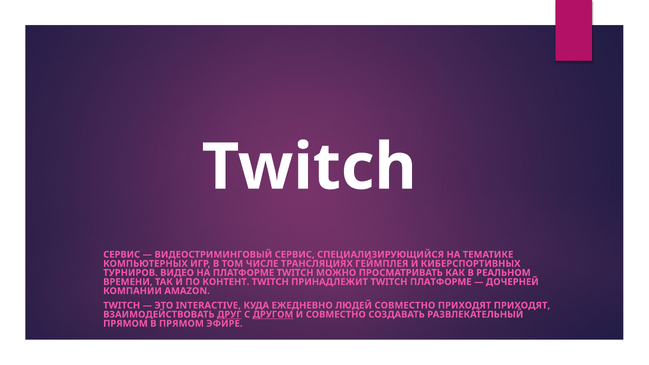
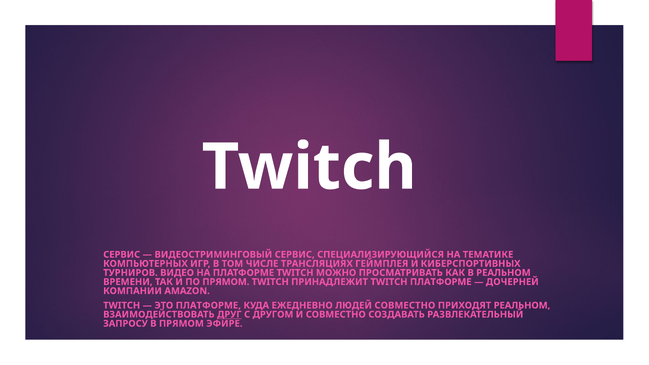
ПО КОНТЕНТ: КОНТЕНТ -> ПРЯМОМ
ЭТО INTERACTIVE: INTERACTIVE -> ПЛАТФОРМЕ
ПРИХОДЯТ ПРИХОДЯТ: ПРИХОДЯТ -> РЕАЛЬНОМ
ДРУГОМ underline: present -> none
ПРЯМОМ at (125, 324): ПРЯМОМ -> ЗАПРОСУ
